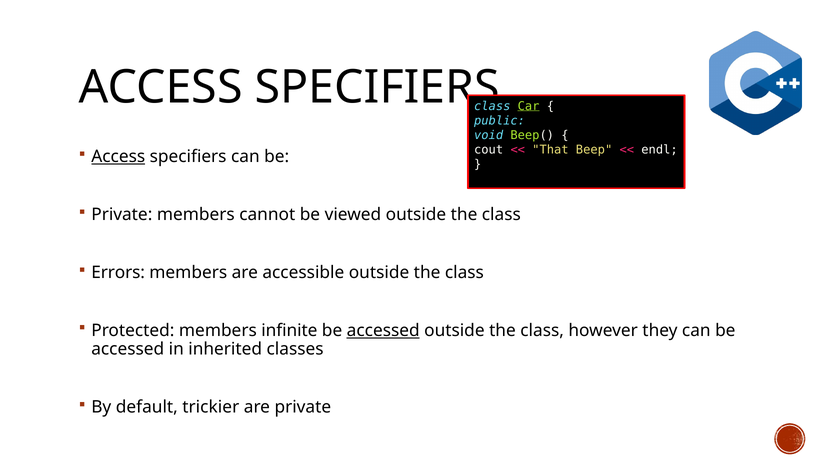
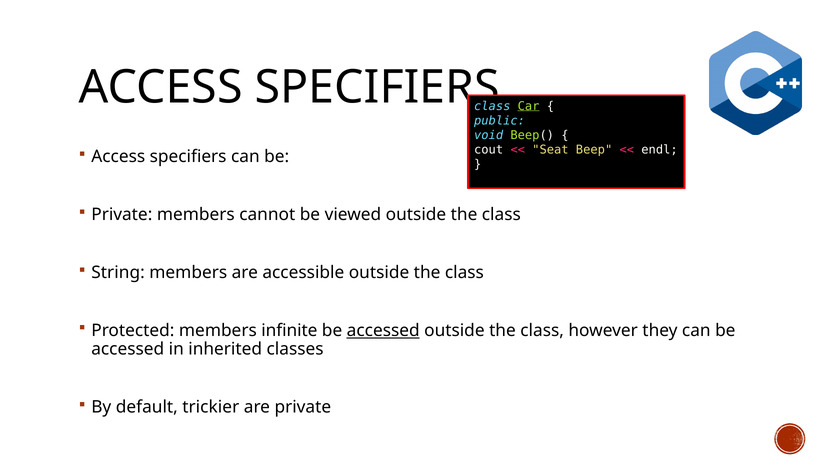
That: That -> Seat
Access at (118, 156) underline: present -> none
Errors: Errors -> String
